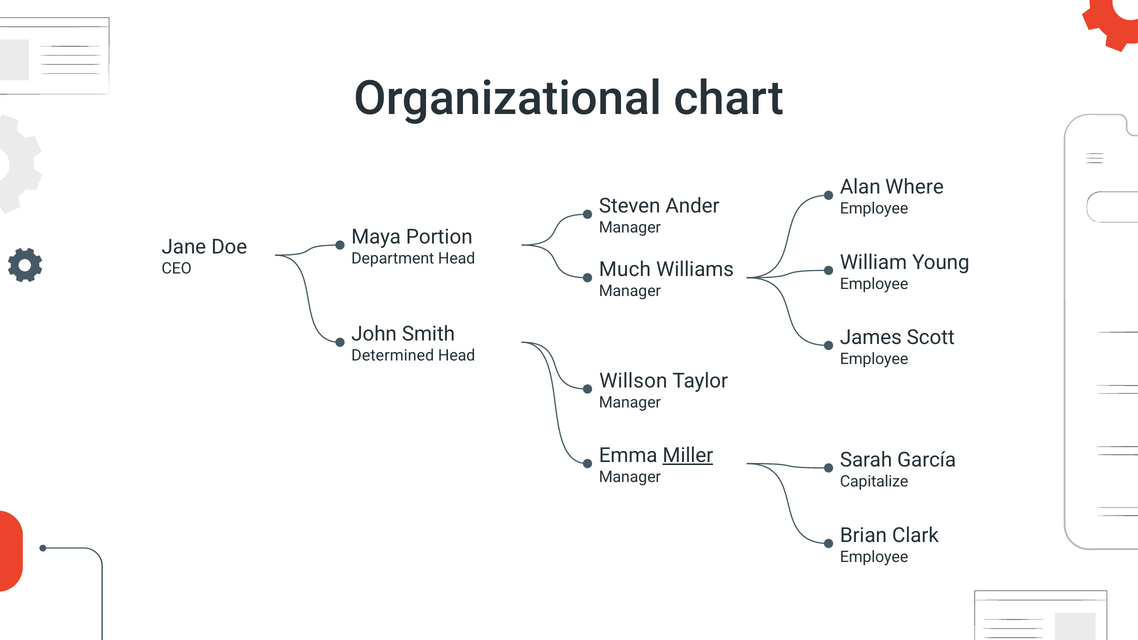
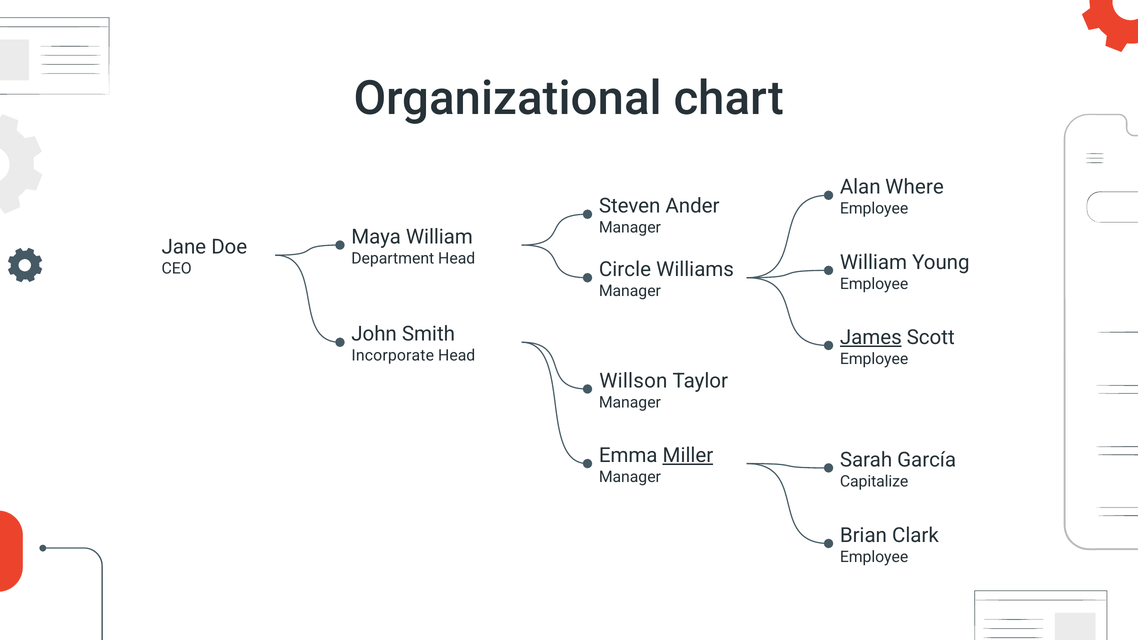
Maya Portion: Portion -> William
Much: Much -> Circle
James underline: none -> present
Determined: Determined -> Incorporate
